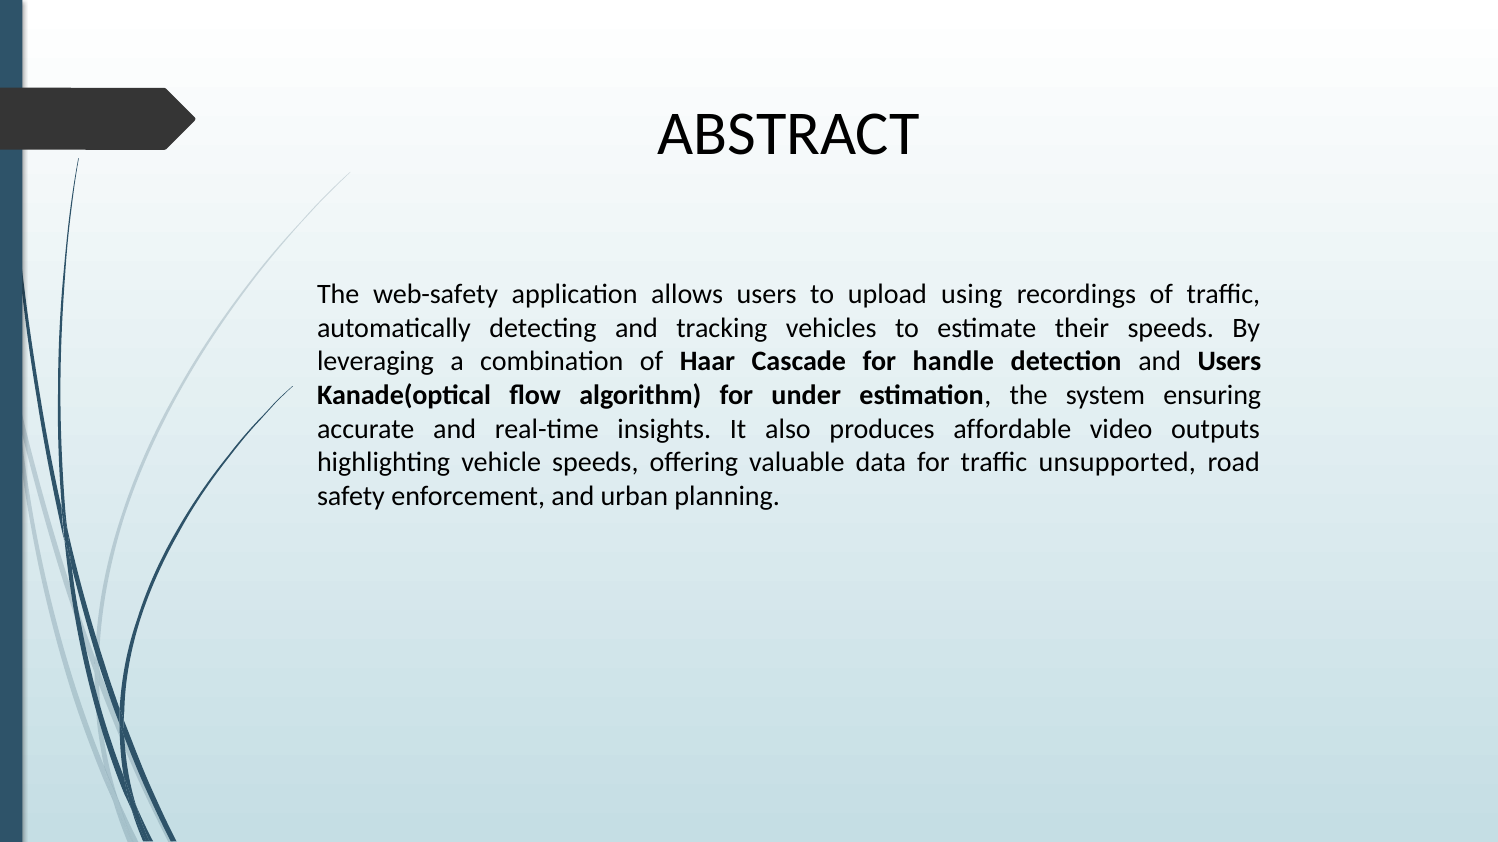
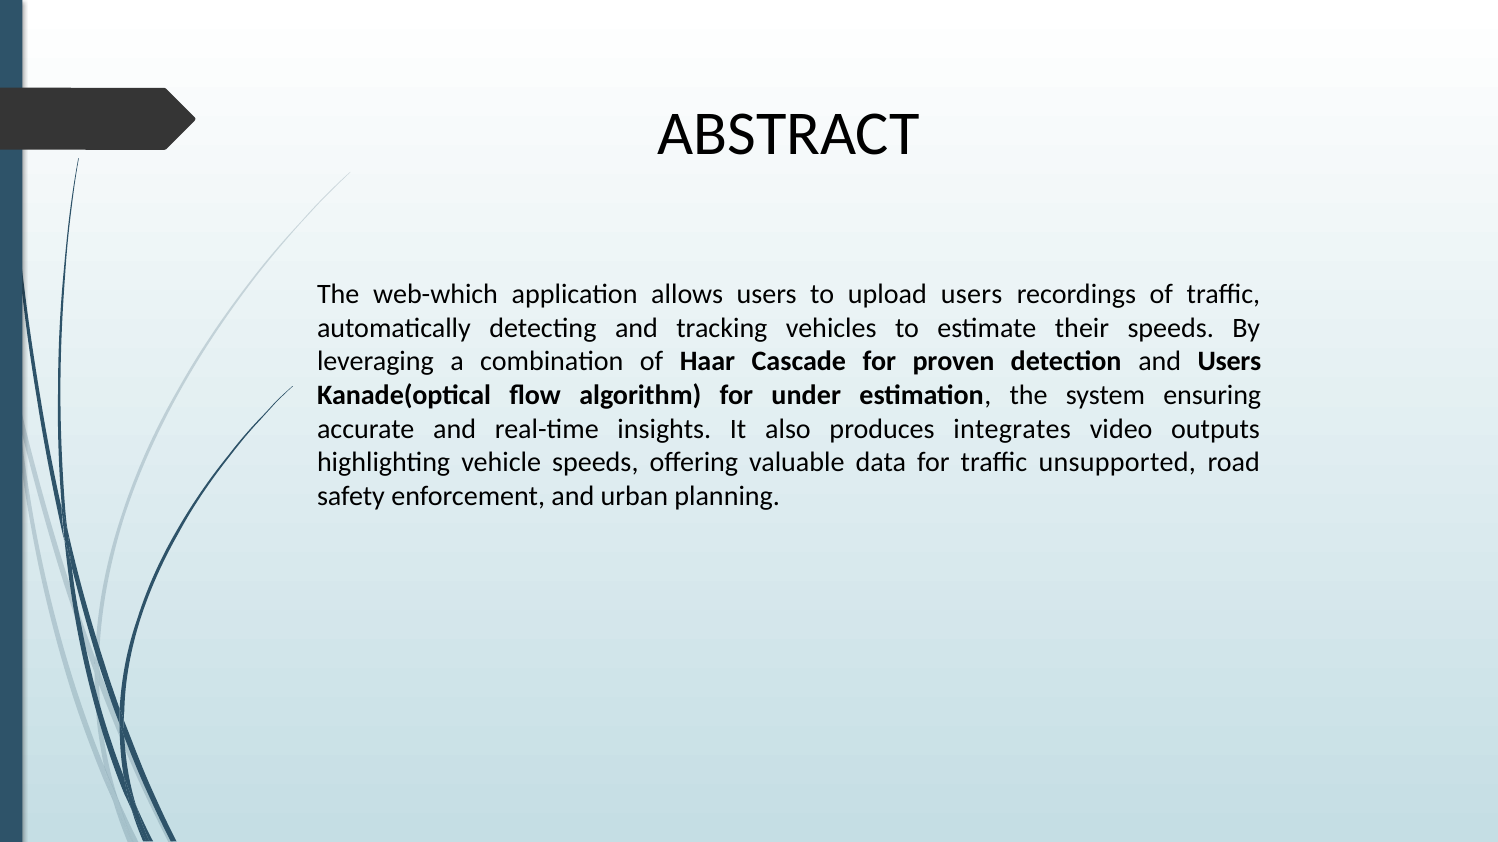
web-safety: web-safety -> web-which
upload using: using -> users
handle: handle -> proven
affordable: affordable -> integrates
